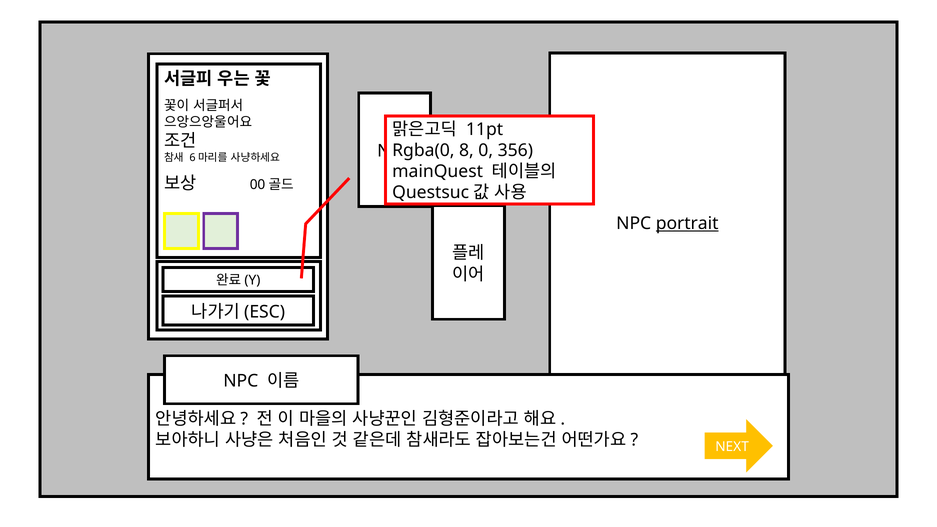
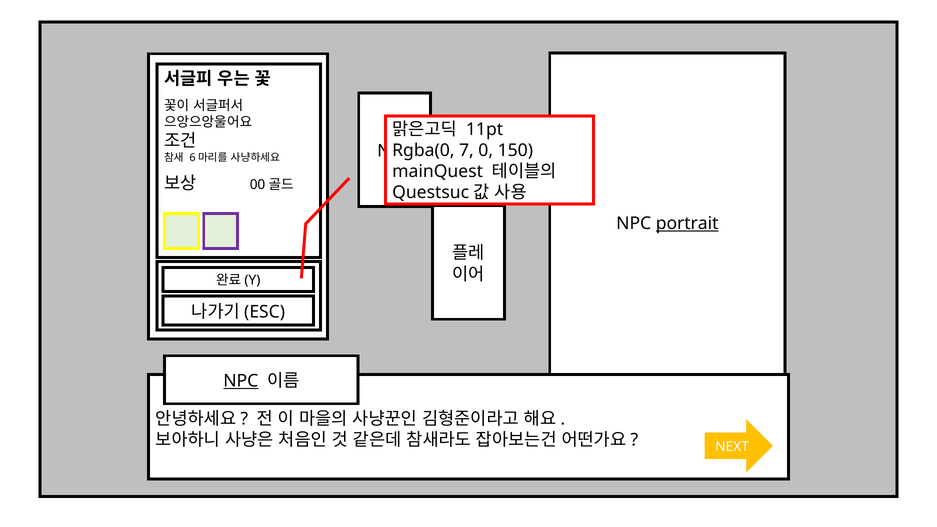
8: 8 -> 7
356: 356 -> 150
NPC at (241, 381) underline: none -> present
